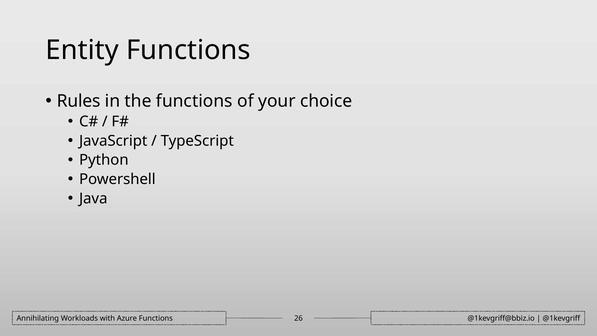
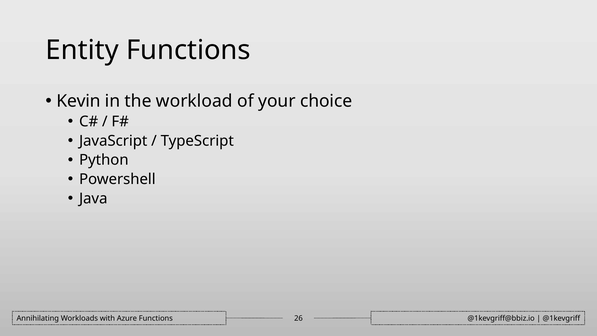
Rules: Rules -> Kevin
the functions: functions -> workload
